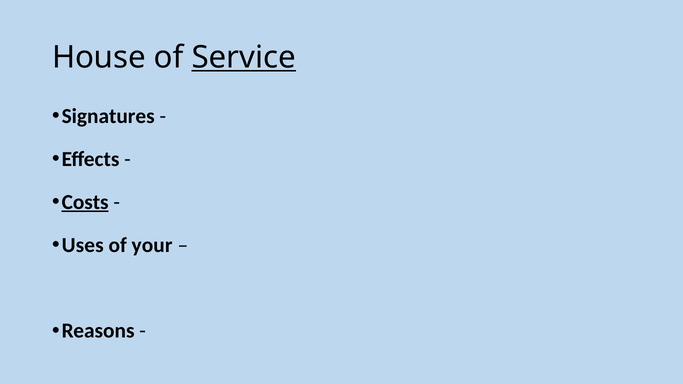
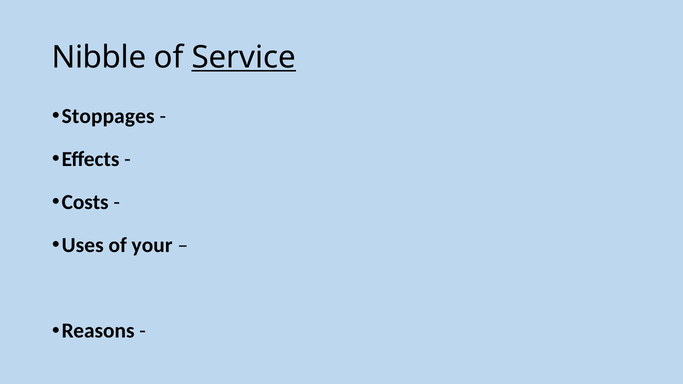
House: House -> Nibble
Signatures: Signatures -> Stoppages
Costs underline: present -> none
